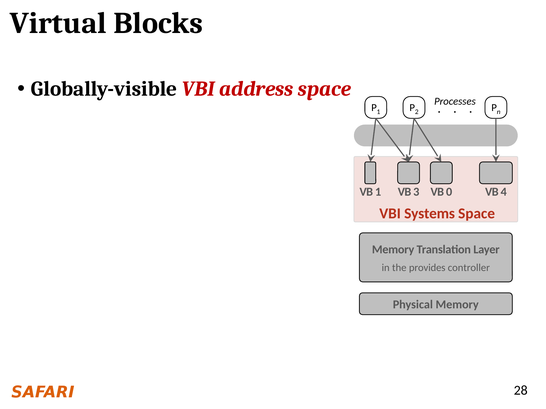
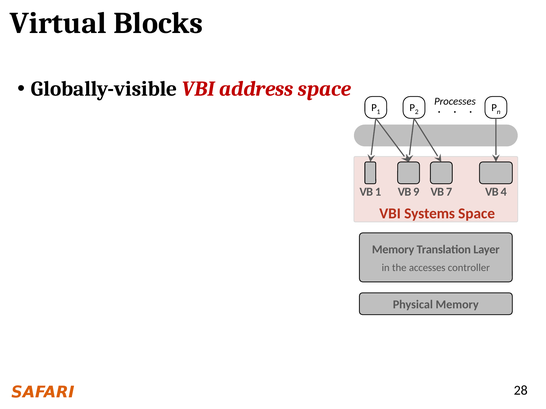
3: 3 -> 9
0: 0 -> 7
provides: provides -> accesses
